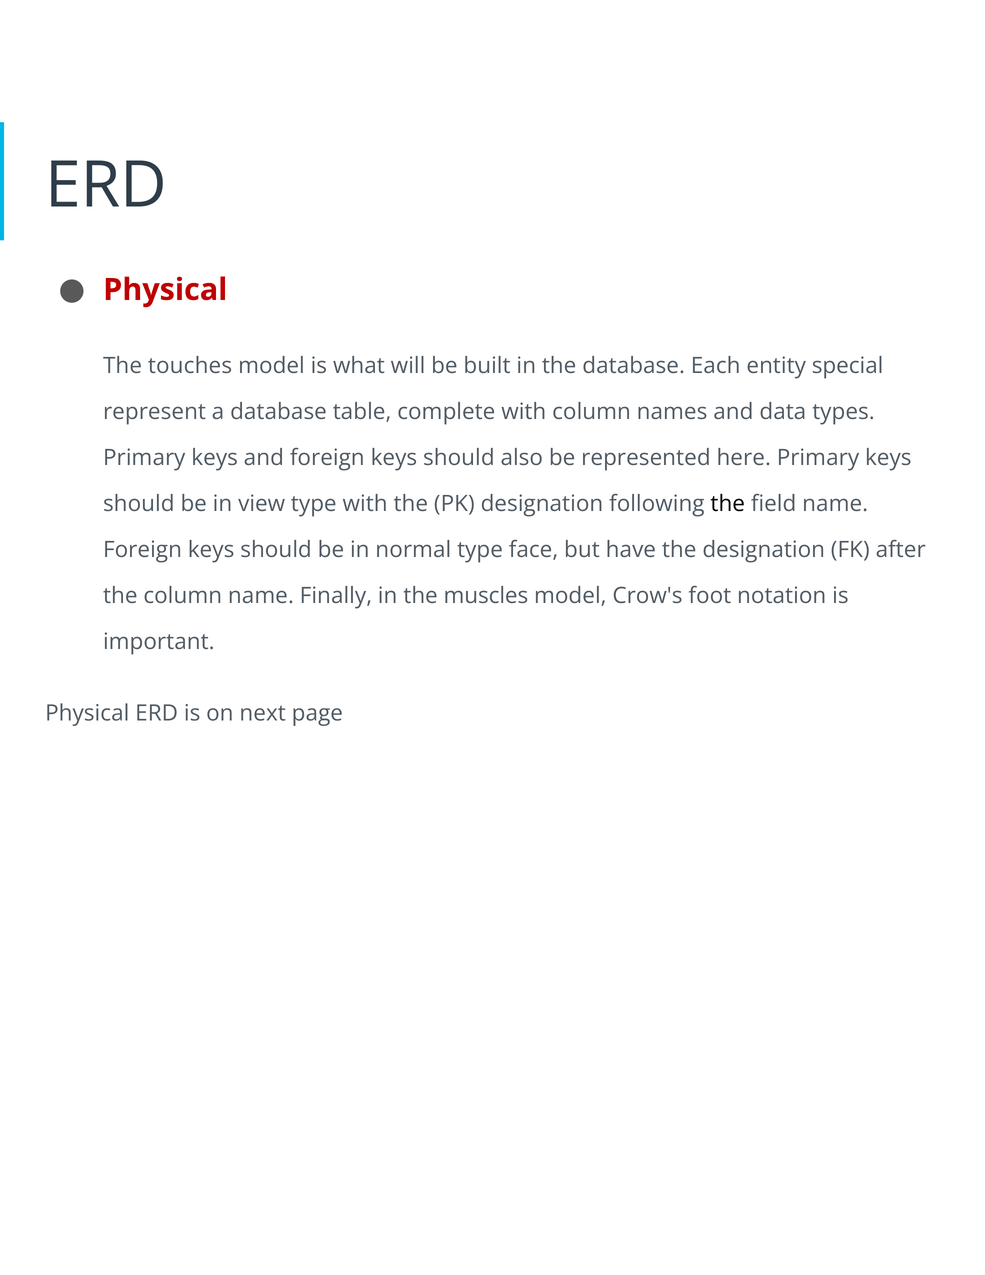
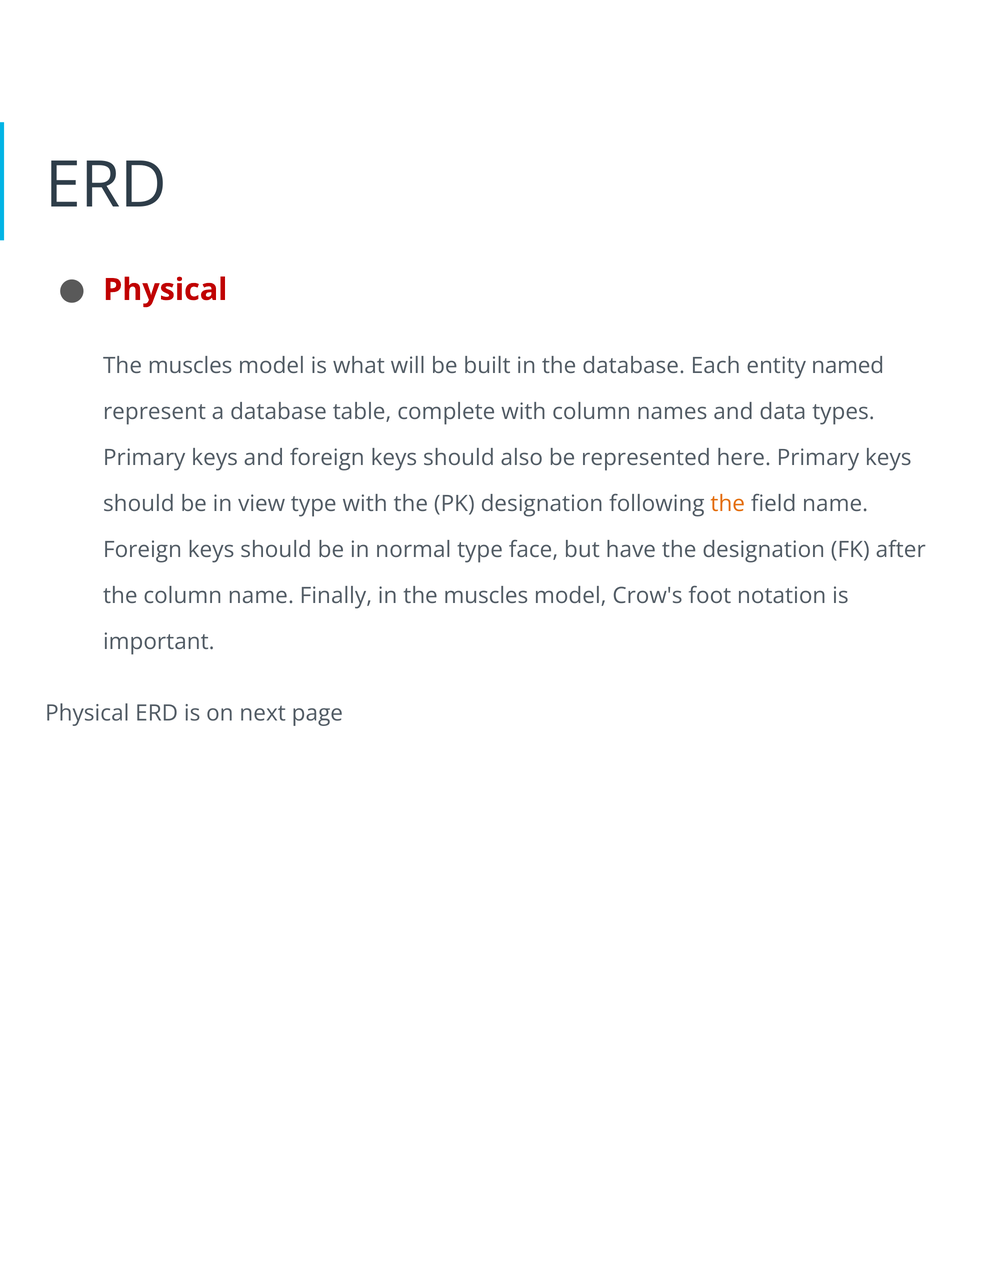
touches at (190, 366): touches -> muscles
special: special -> named
the at (728, 504) colour: black -> orange
